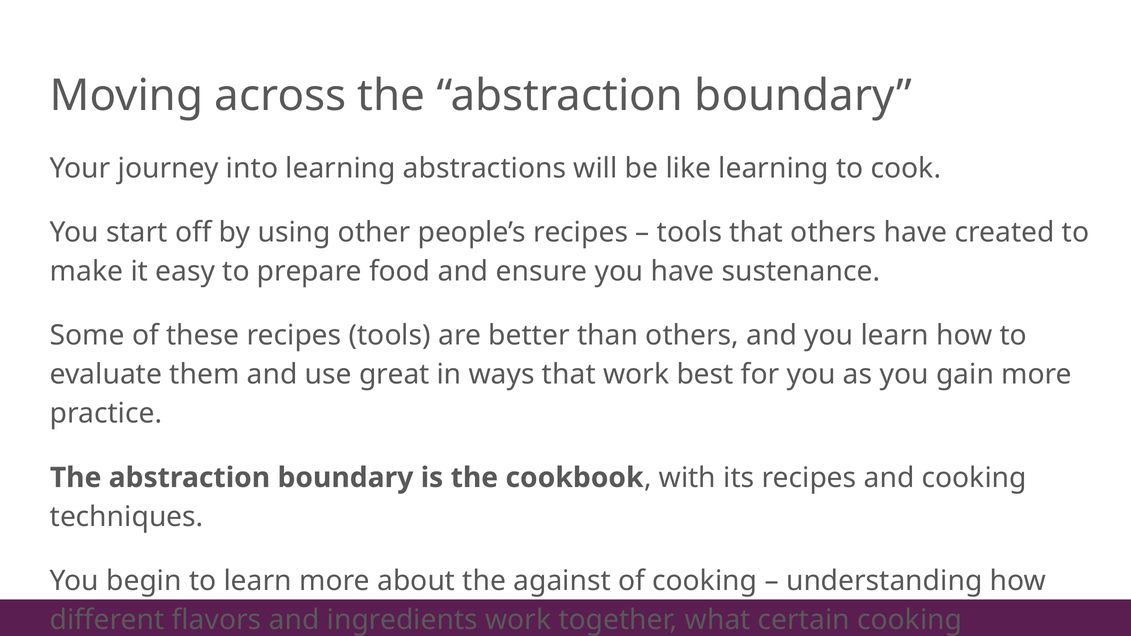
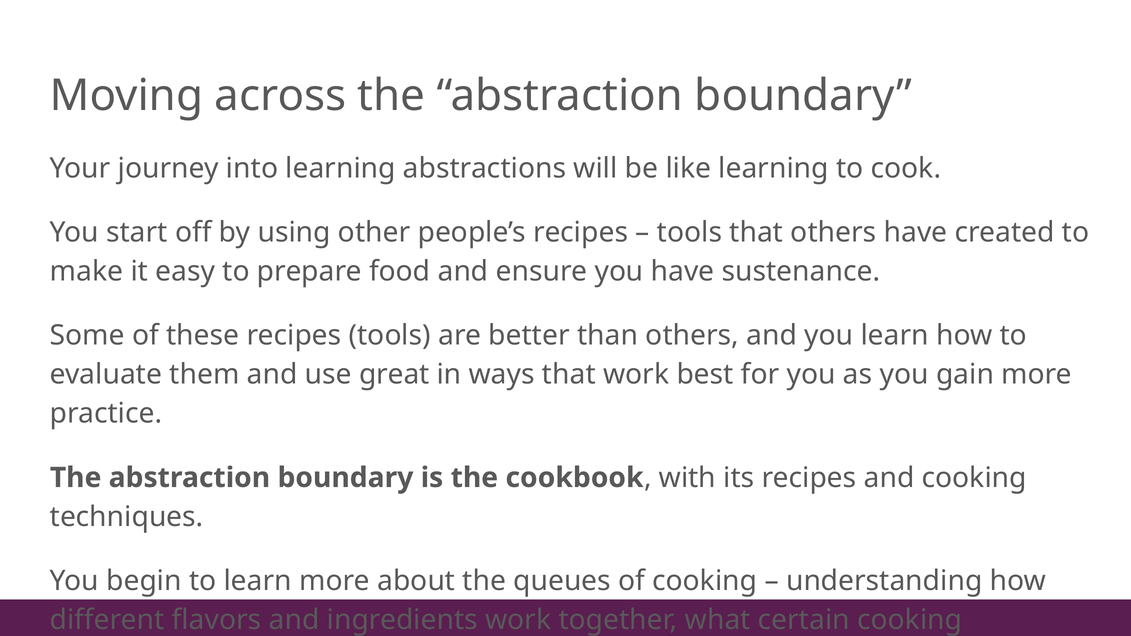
against: against -> queues
